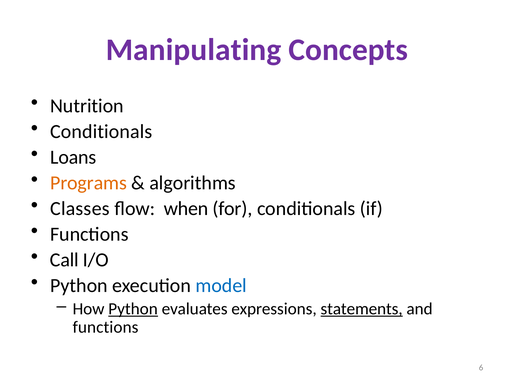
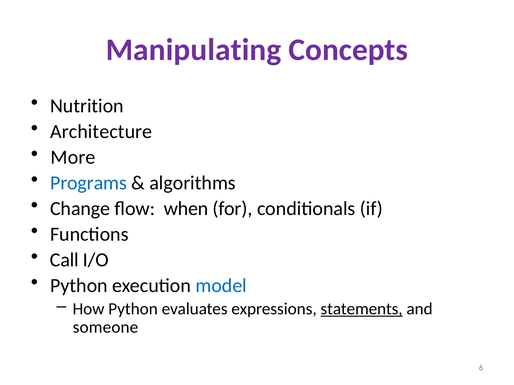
Conditionals at (101, 132): Conditionals -> Architecture
Loans: Loans -> More
Programs colour: orange -> blue
Classes: Classes -> Change
Python at (133, 309) underline: present -> none
functions at (106, 328): functions -> someone
